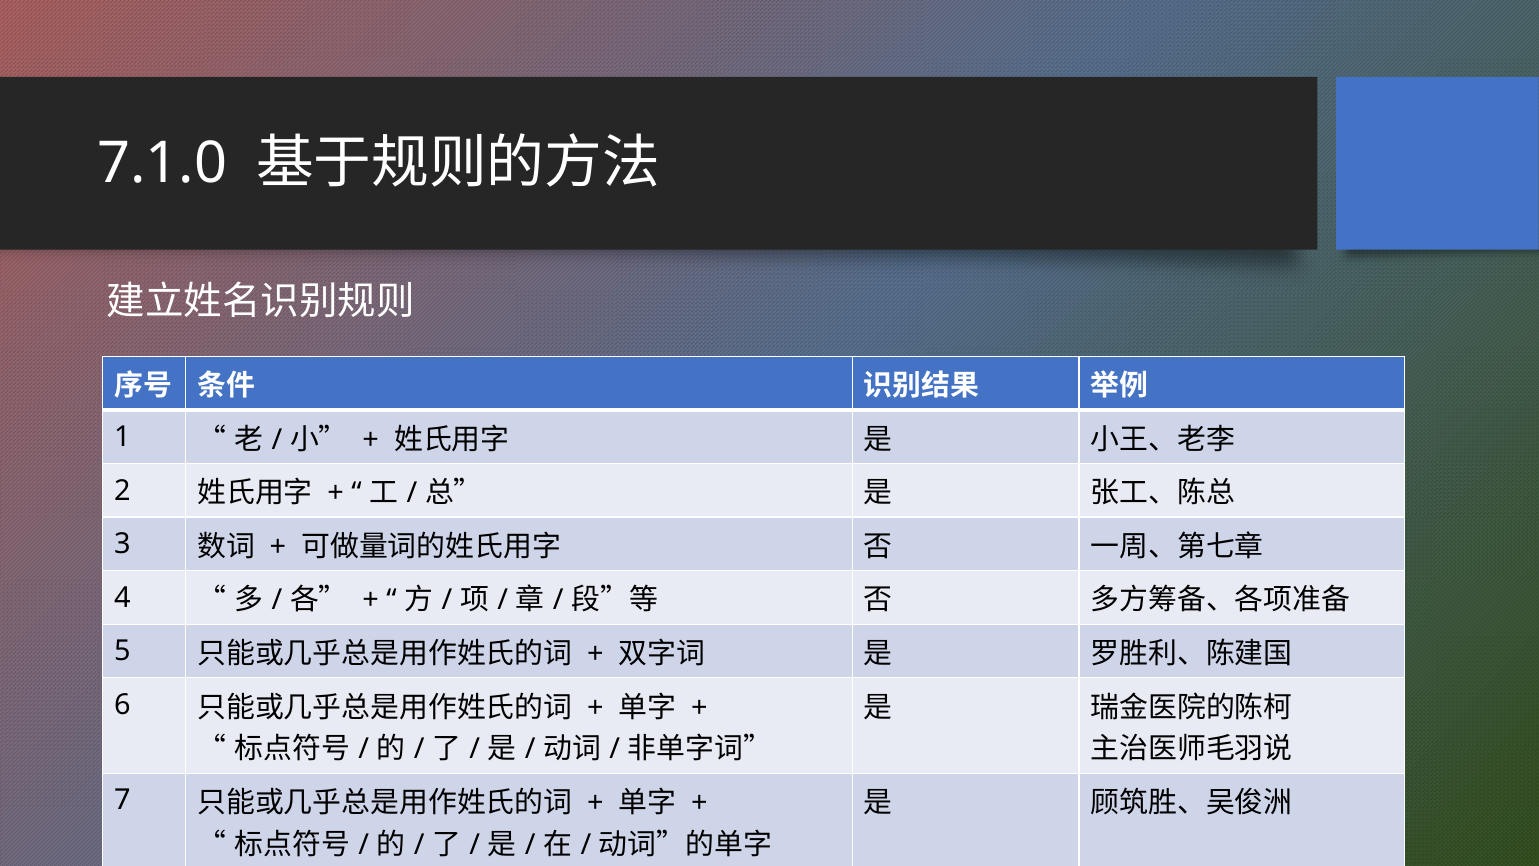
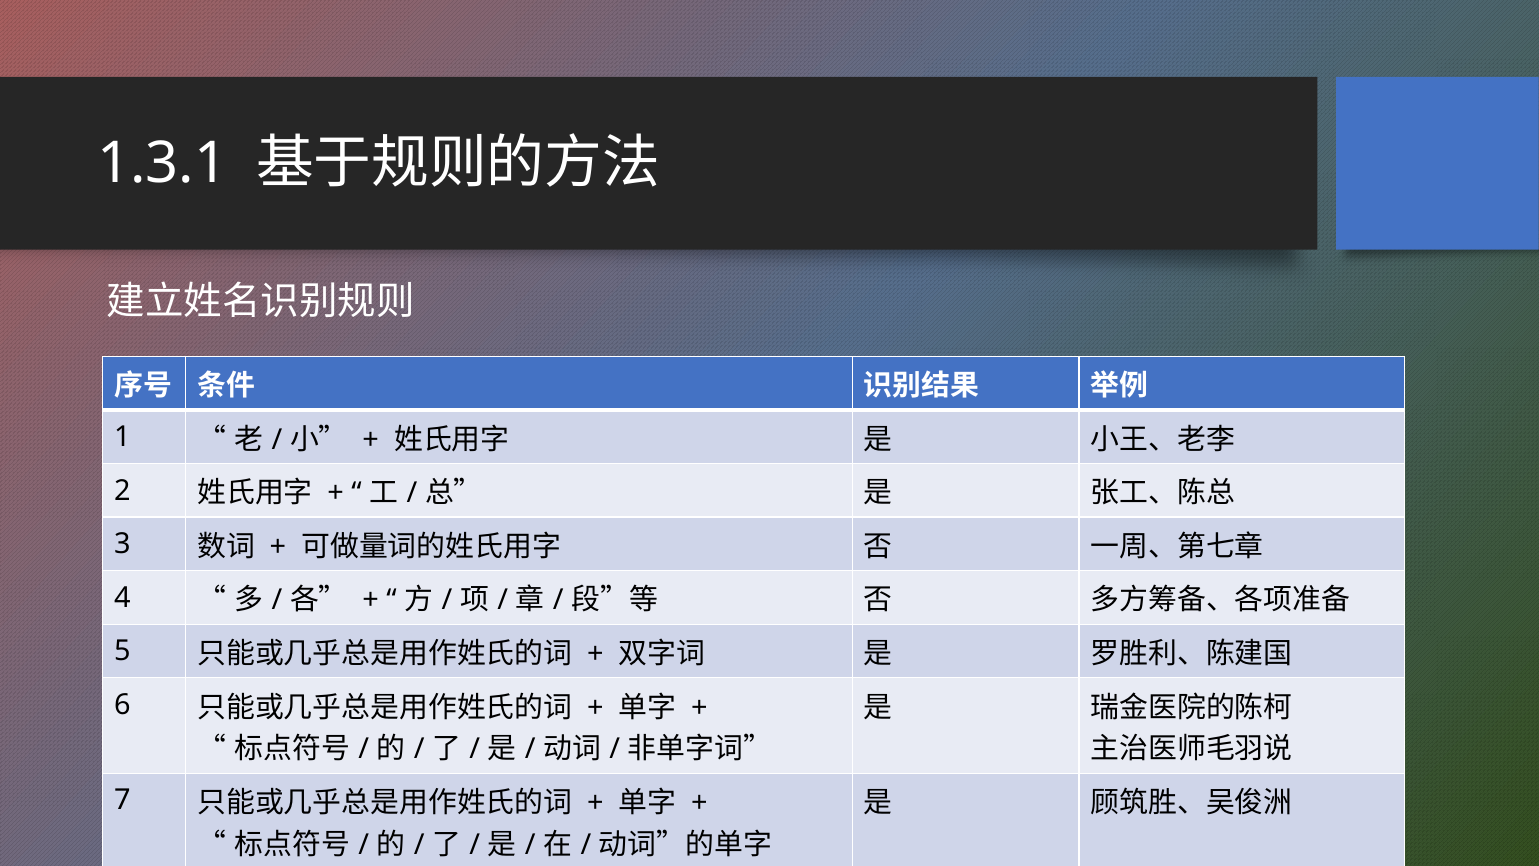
7.1.0: 7.1.0 -> 1.3.1
